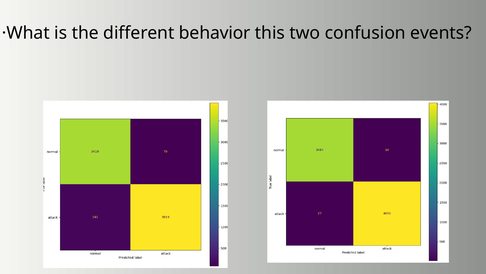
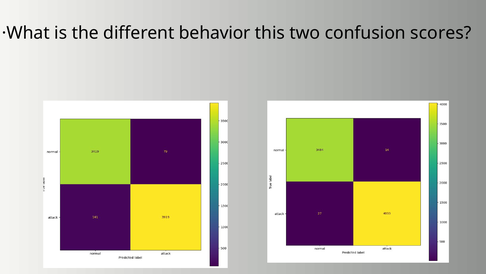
events: events -> scores
